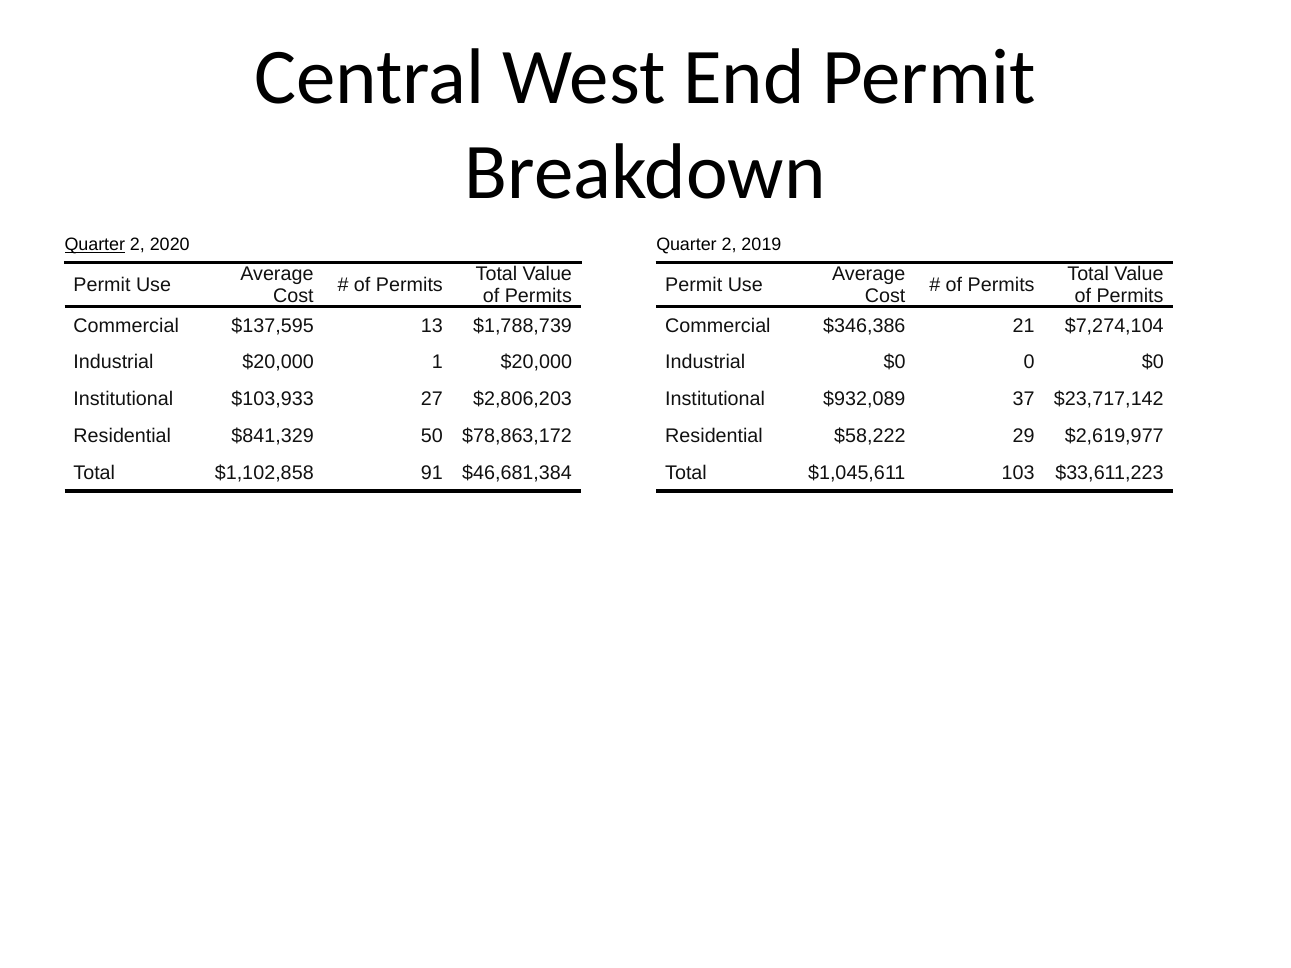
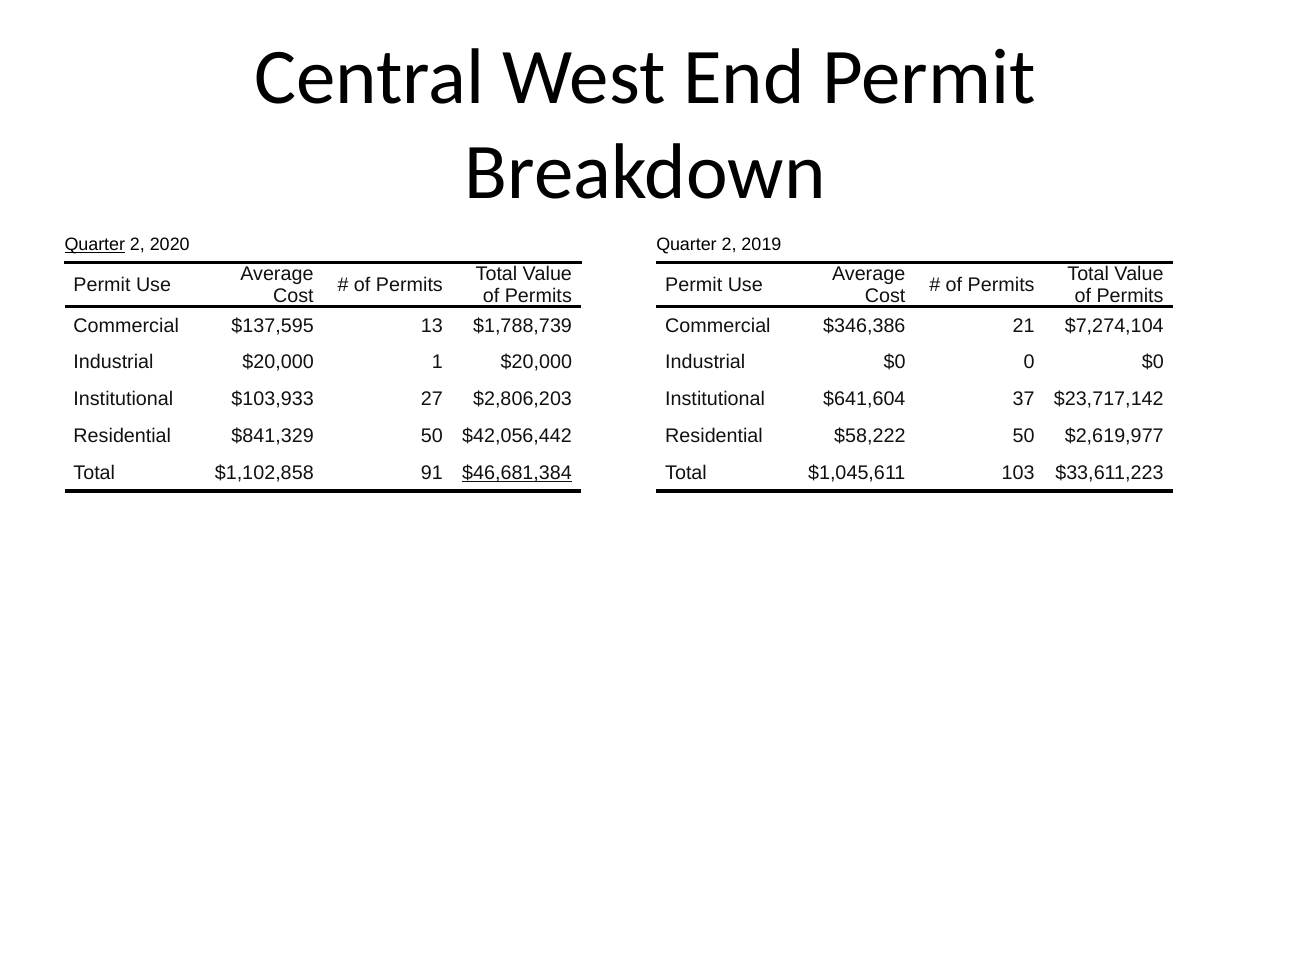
$932,089: $932,089 -> $641,604
$78,863,172: $78,863,172 -> $42,056,442
$58,222 29: 29 -> 50
$46,681,384 underline: none -> present
